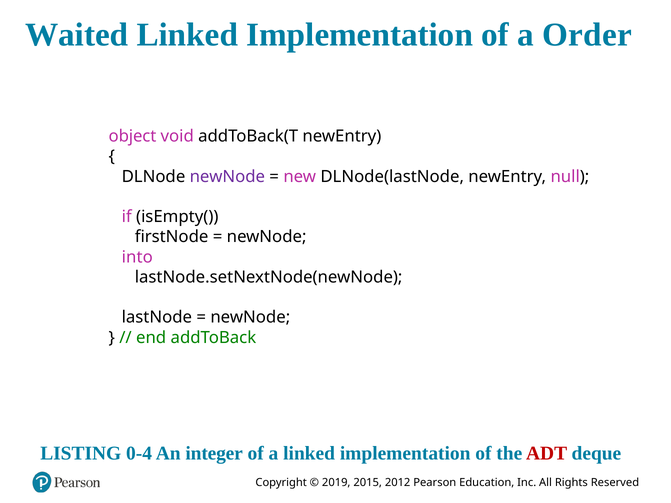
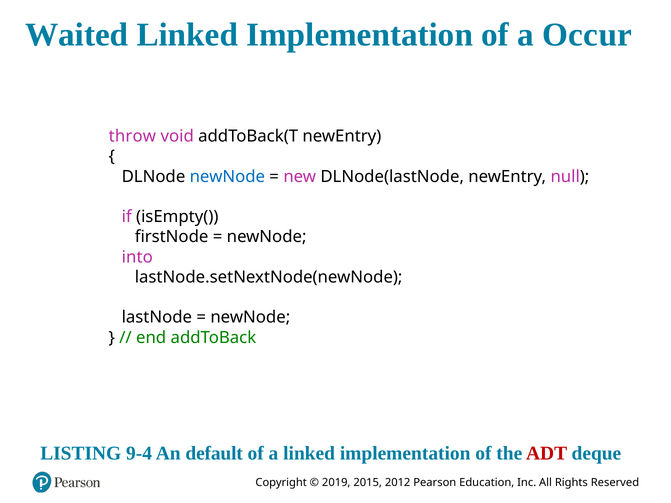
Order: Order -> Occur
object: object -> throw
newNode at (227, 177) colour: purple -> blue
0-4: 0-4 -> 9-4
integer: integer -> default
